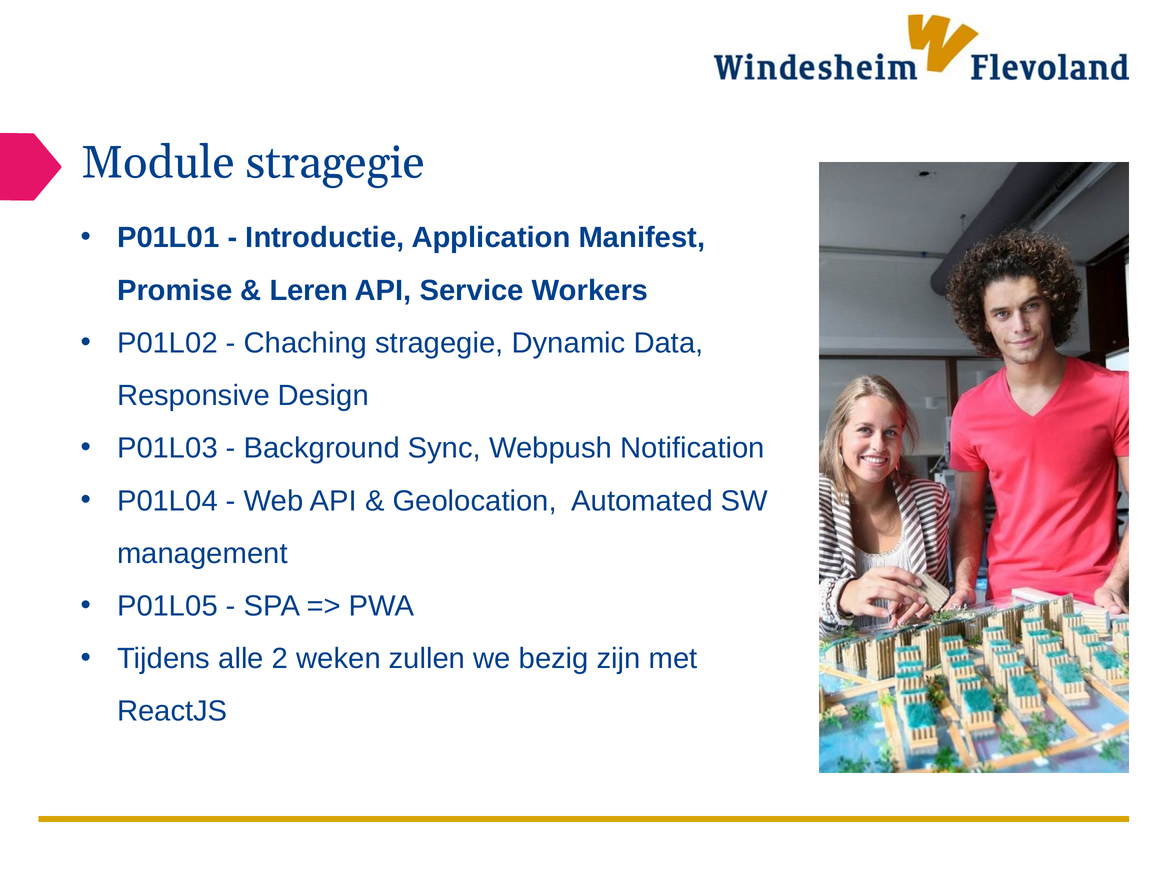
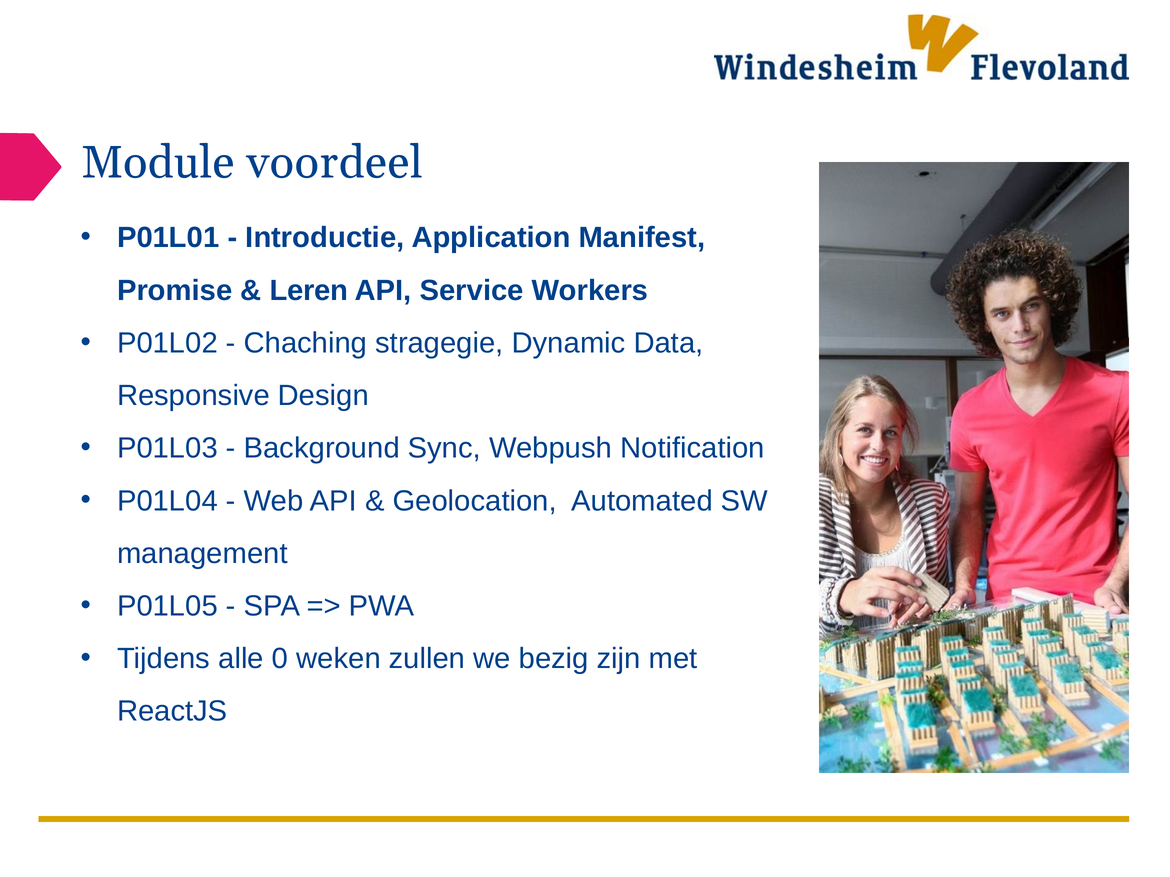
Module stragegie: stragegie -> voordeel
2: 2 -> 0
